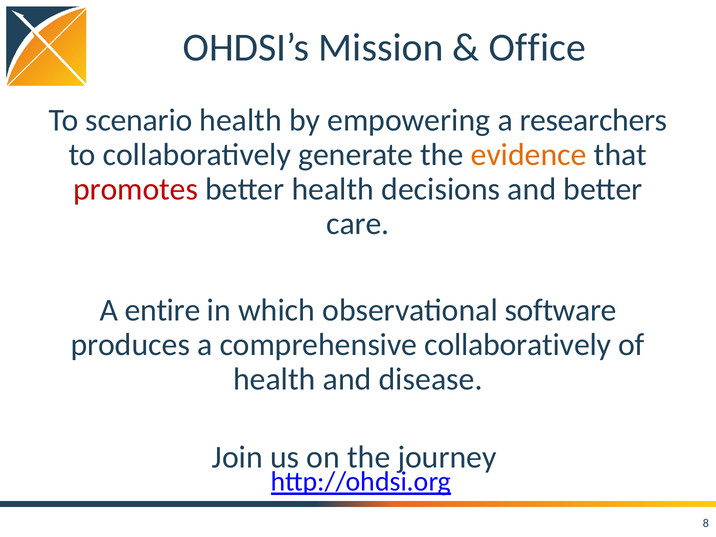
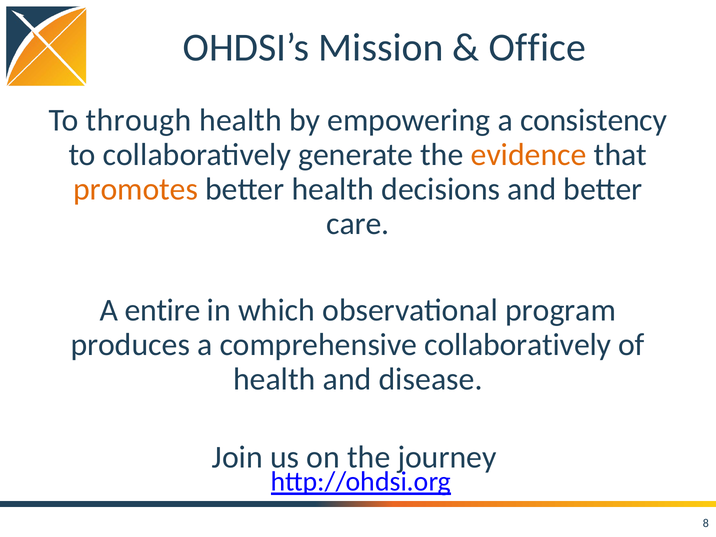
scenario: scenario -> through
researchers: researchers -> consistency
promotes colour: red -> orange
software: software -> program
